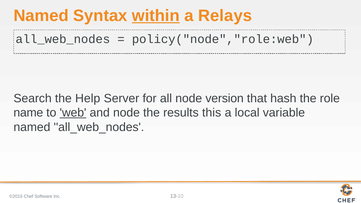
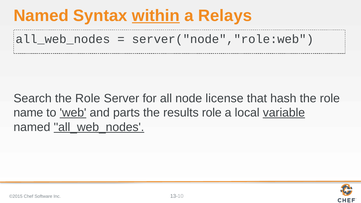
policy("node","role:web: policy("node","role:web -> server("node","role:web
Search the Help: Help -> Role
version: version -> license
and node: node -> parts
results this: this -> role
variable underline: none -> present
all_web_nodes at (99, 127) underline: none -> present
